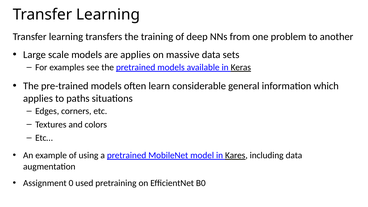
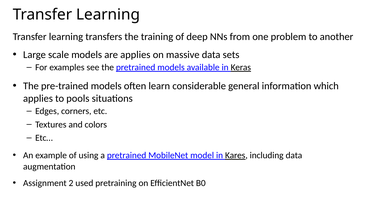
paths: paths -> pools
0: 0 -> 2
